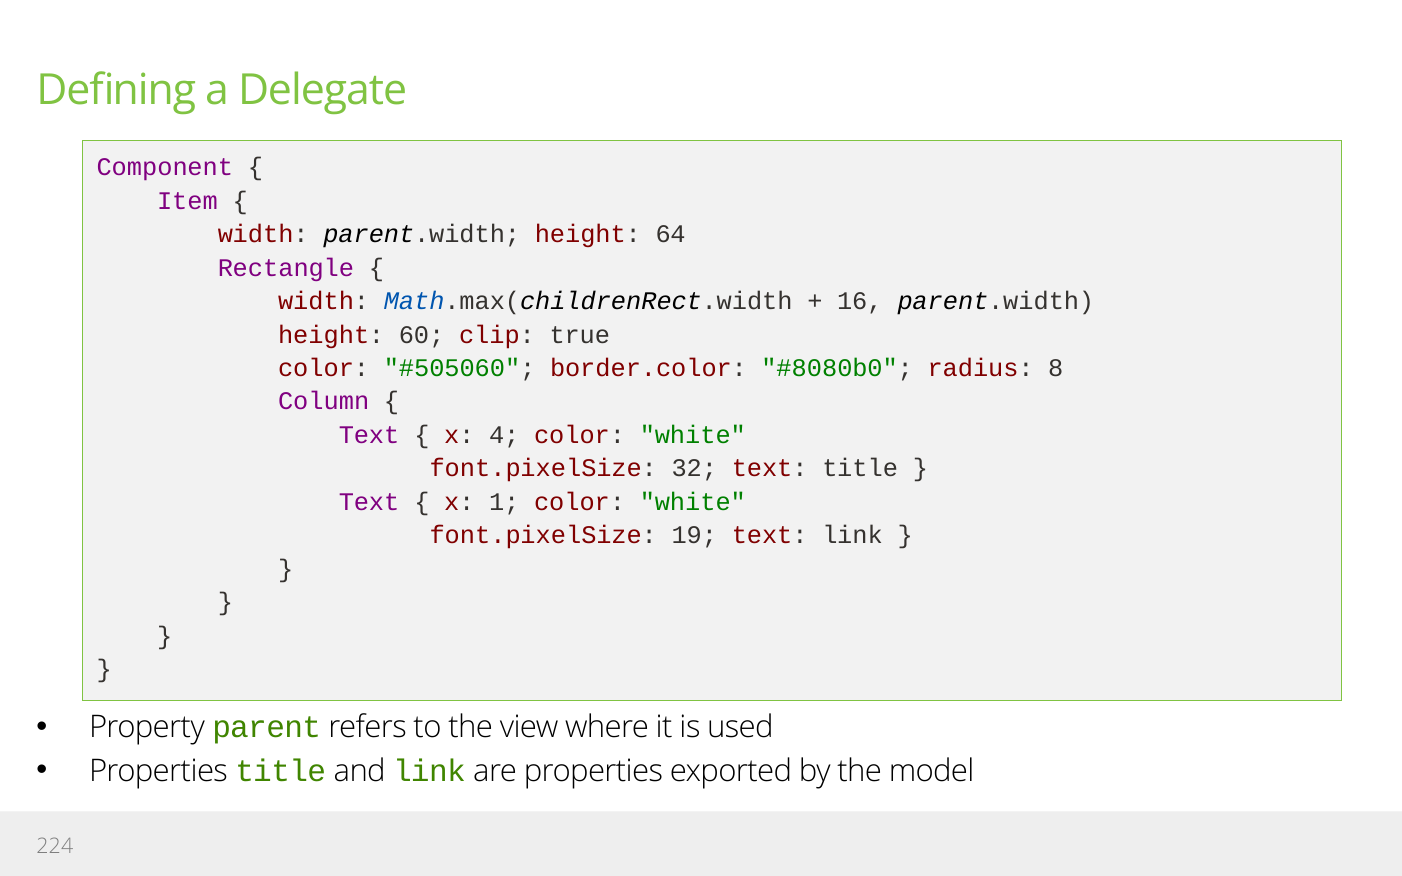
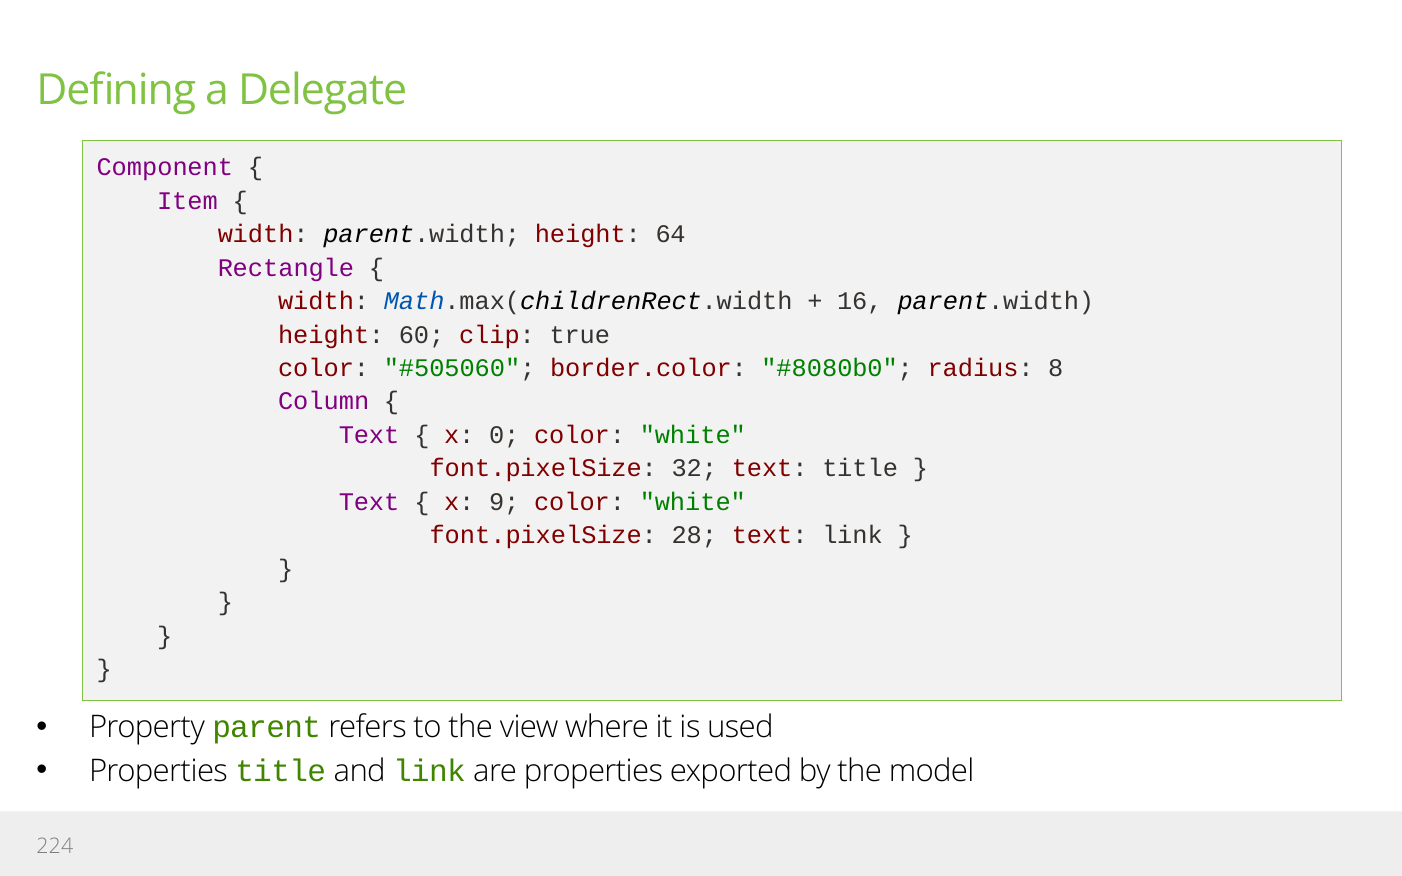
4: 4 -> 0
1: 1 -> 9
19: 19 -> 28
